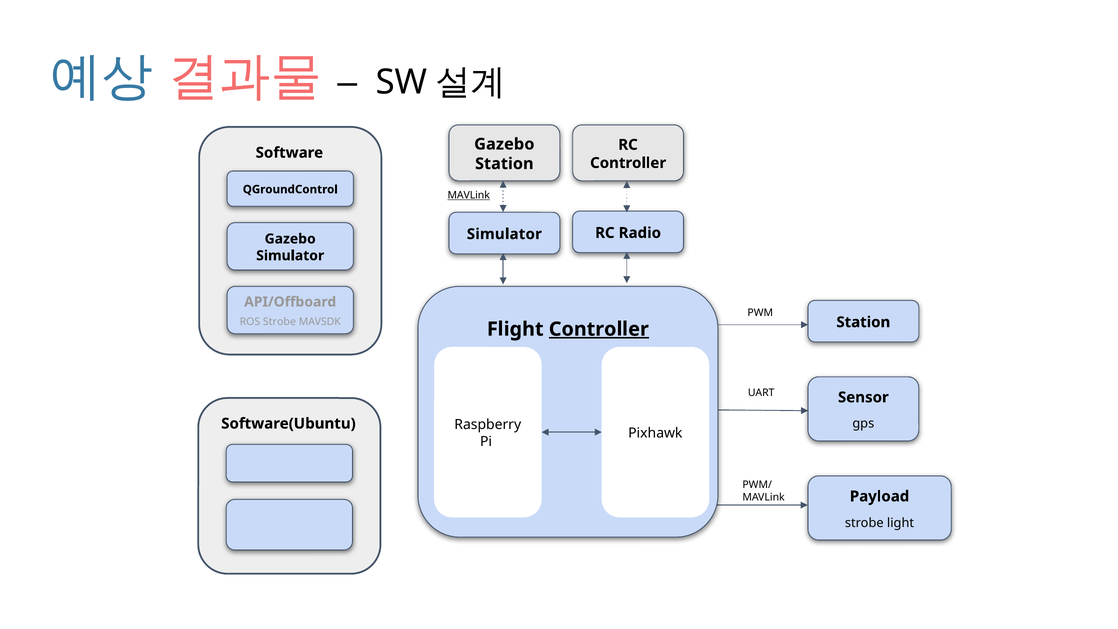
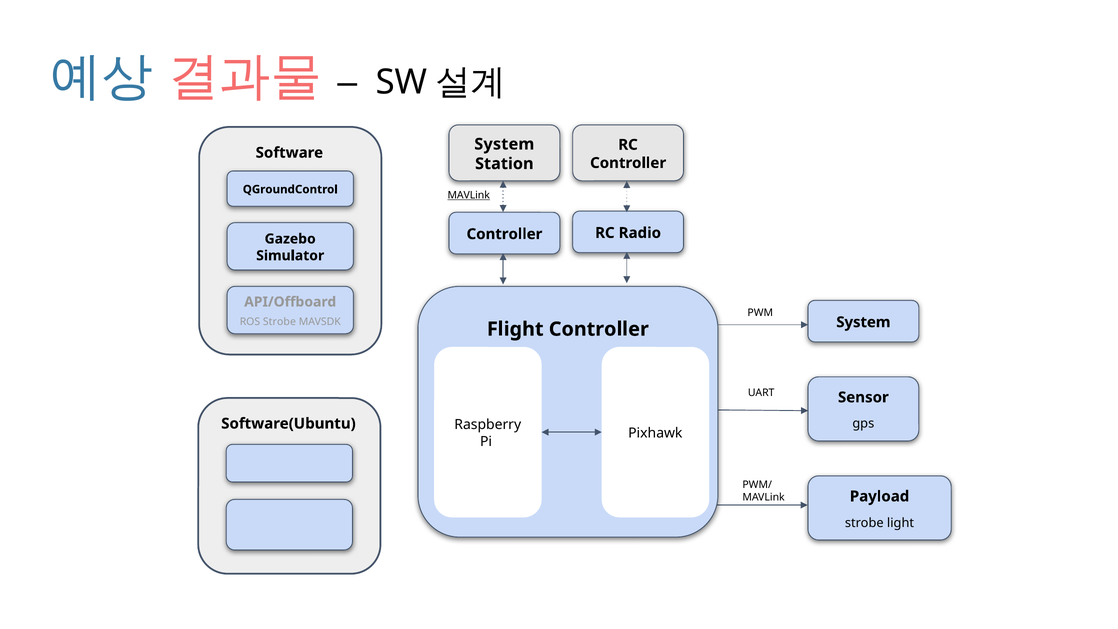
Gazebo at (504, 144): Gazebo -> System
Simulator at (504, 234): Simulator -> Controller
Station at (863, 322): Station -> System
Controller at (599, 329) underline: present -> none
